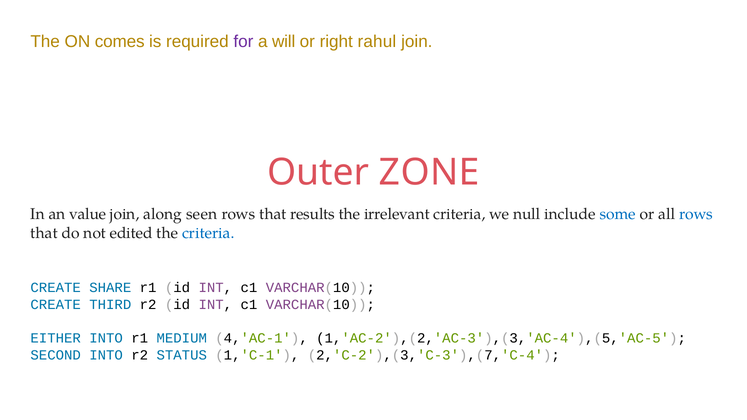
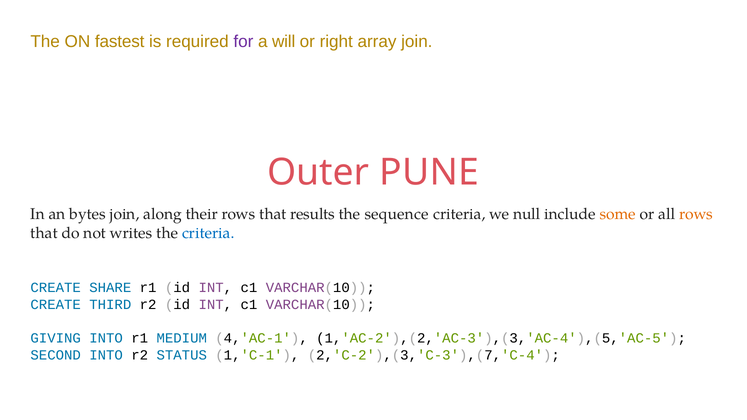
comes: comes -> fastest
rahul: rahul -> array
ZONE: ZONE -> PUNE
value: value -> bytes
seen: seen -> their
irrelevant: irrelevant -> sequence
some colour: blue -> orange
rows at (696, 214) colour: blue -> orange
edited: edited -> writes
EITHER: EITHER -> GIVING
